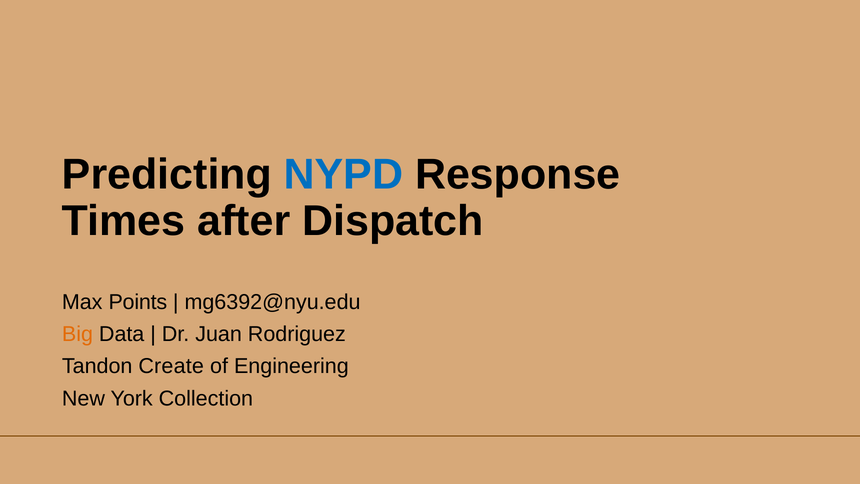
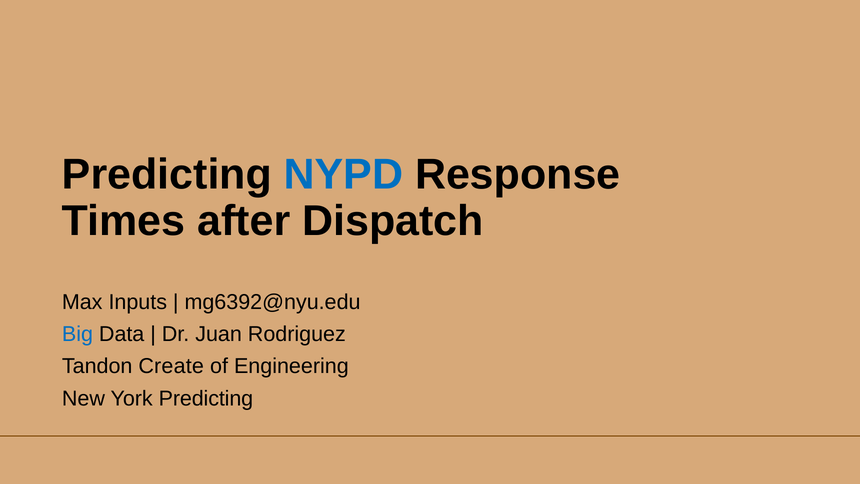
Points: Points -> Inputs
Big colour: orange -> blue
York Collection: Collection -> Predicting
